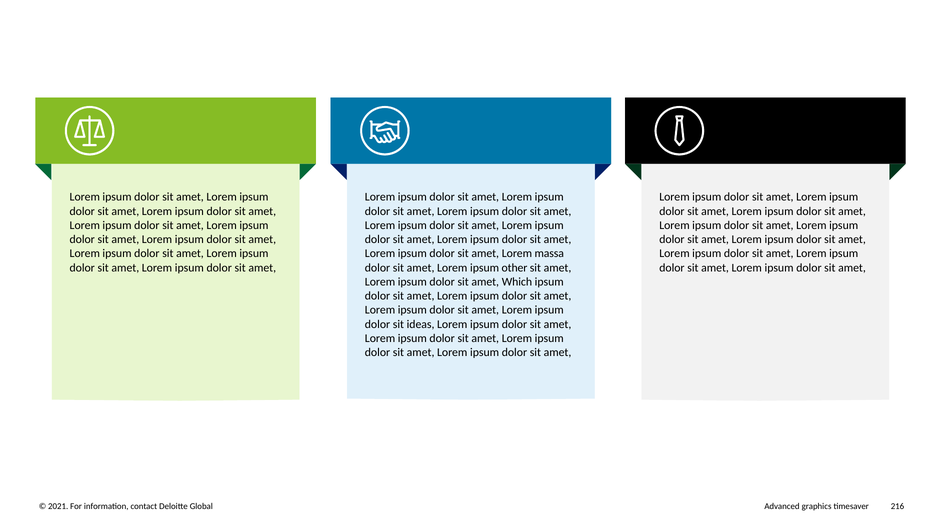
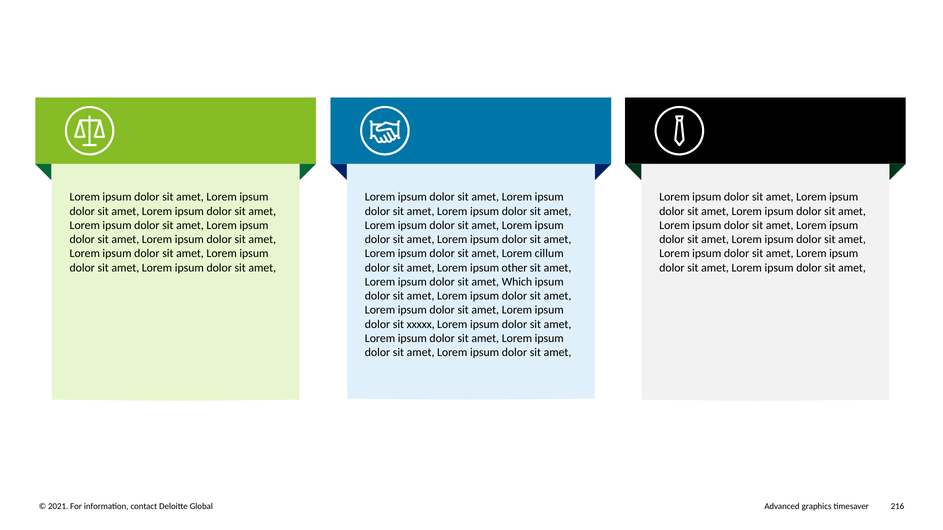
massa: massa -> cillum
ideas: ideas -> xxxxx
